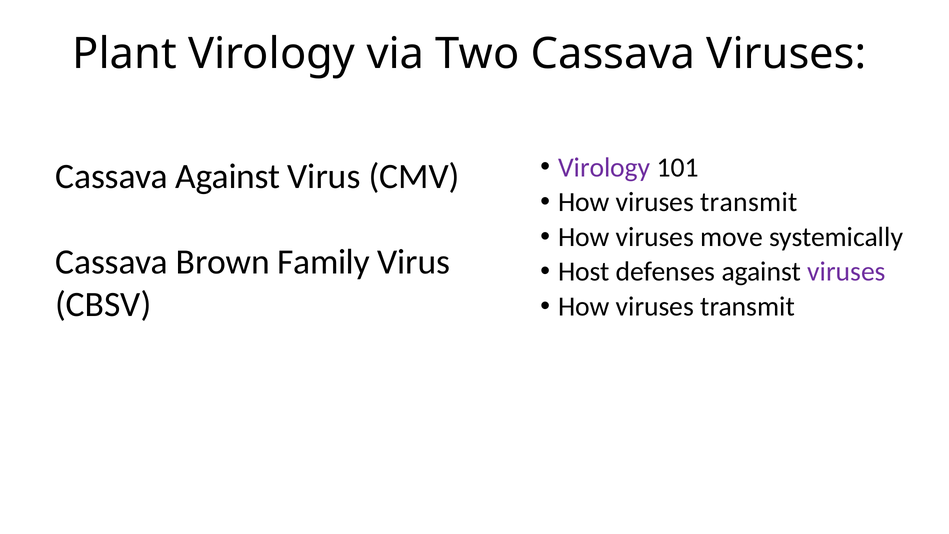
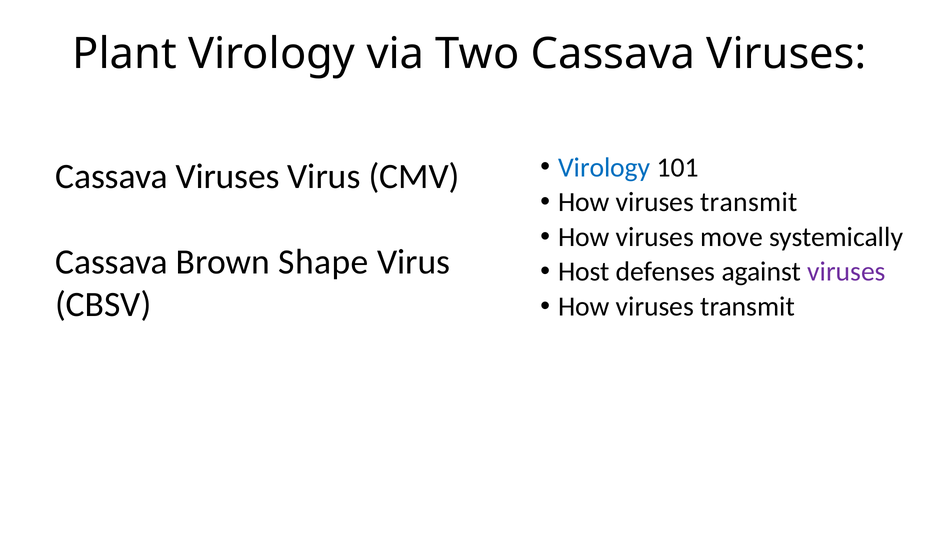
Virology at (604, 167) colour: purple -> blue
Against at (228, 176): Against -> Viruses
Family: Family -> Shape
